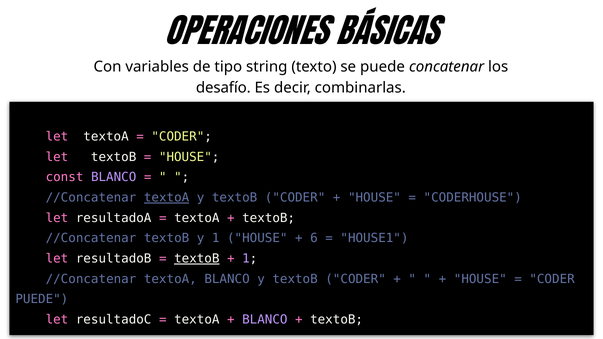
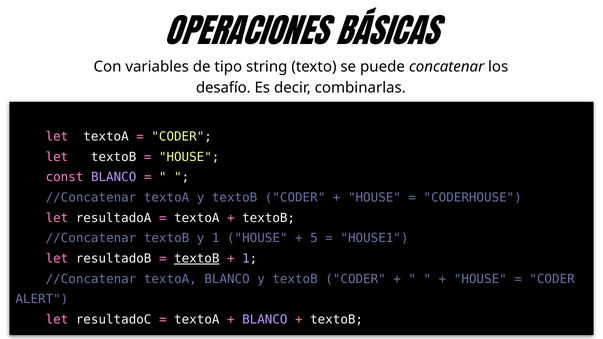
textoA at (167, 198) underline: present -> none
6: 6 -> 5
PUEDE at (42, 299): PUEDE -> ALERT
